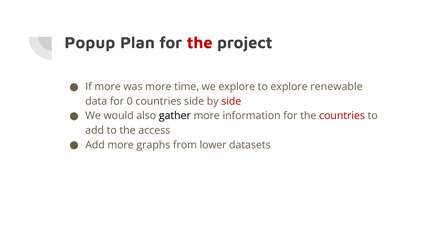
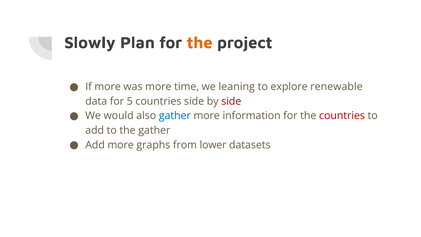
Popup: Popup -> Slowly
the at (200, 43) colour: red -> orange
we explore: explore -> leaning
0: 0 -> 5
gather at (175, 116) colour: black -> blue
the access: access -> gather
